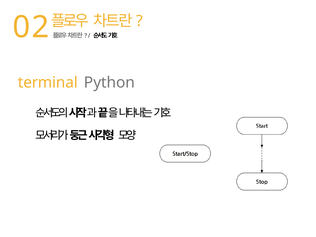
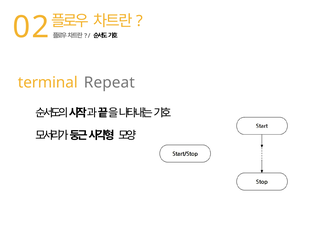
Python: Python -> Repeat
